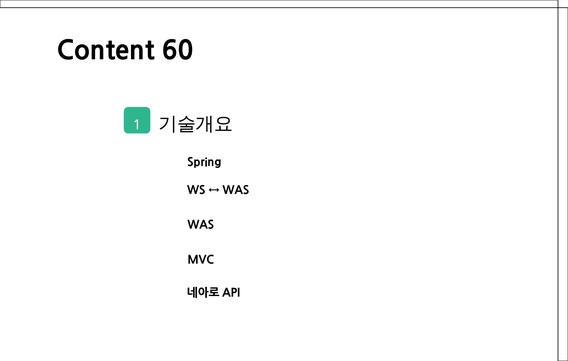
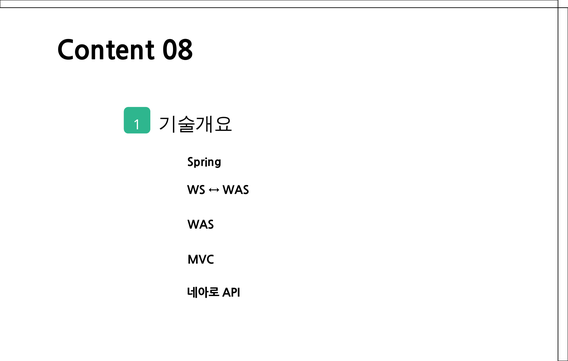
60: 60 -> 08
